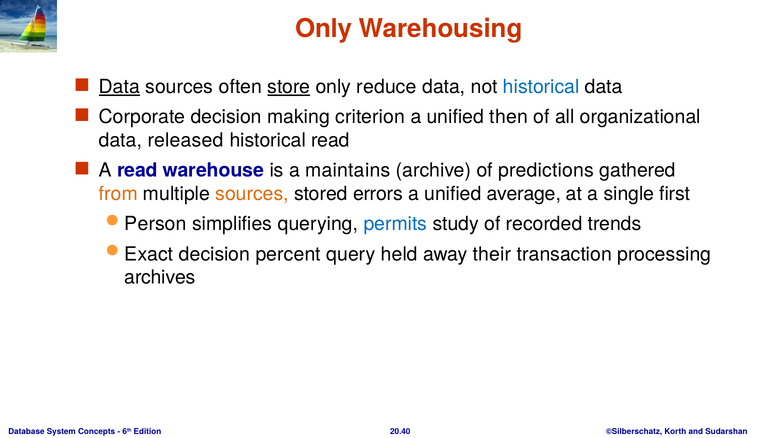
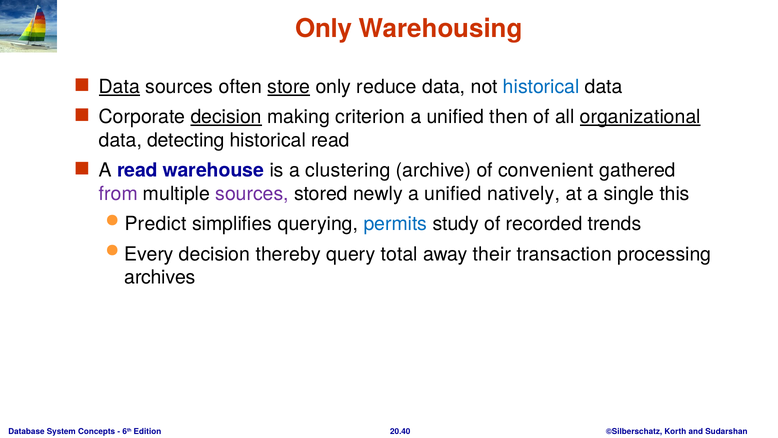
decision at (226, 117) underline: none -> present
organizational underline: none -> present
released: released -> detecting
maintains: maintains -> clustering
predictions: predictions -> convenient
from colour: orange -> purple
sources at (252, 194) colour: orange -> purple
errors: errors -> newly
average: average -> natively
first: first -> this
Person: Person -> Predict
Exact: Exact -> Every
percent: percent -> thereby
held: held -> total
